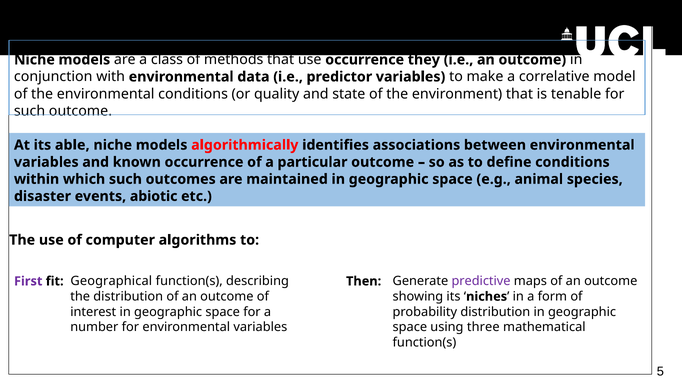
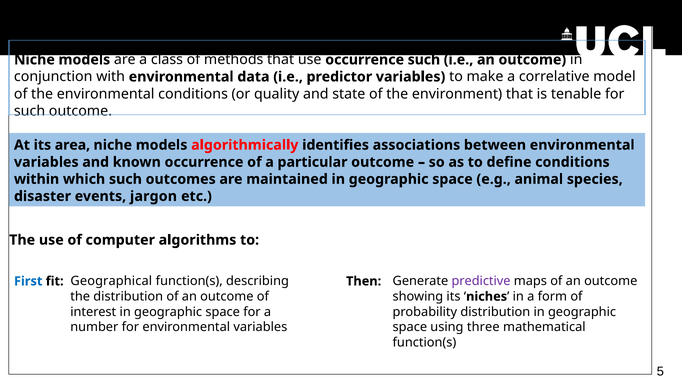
occurrence they: they -> such
able: able -> area
abiotic: abiotic -> jargon
First colour: purple -> blue
